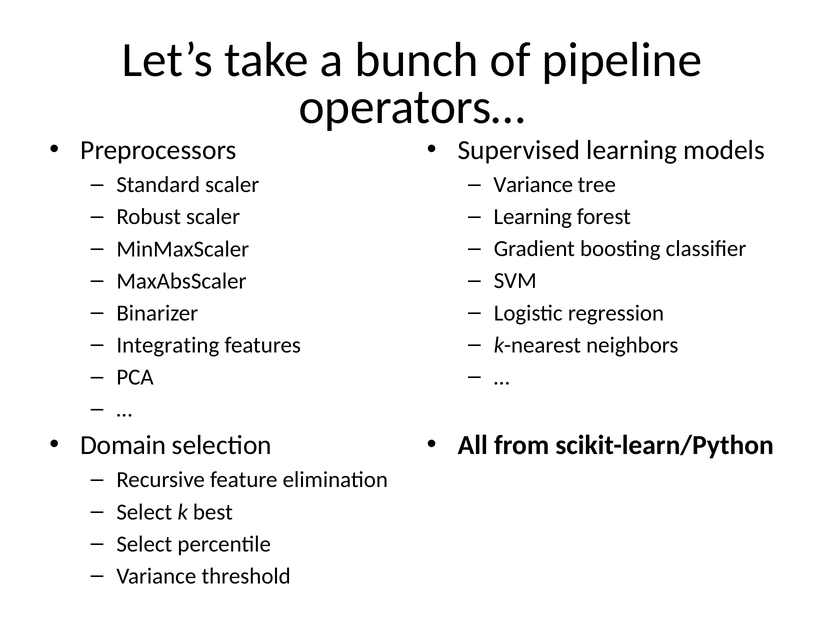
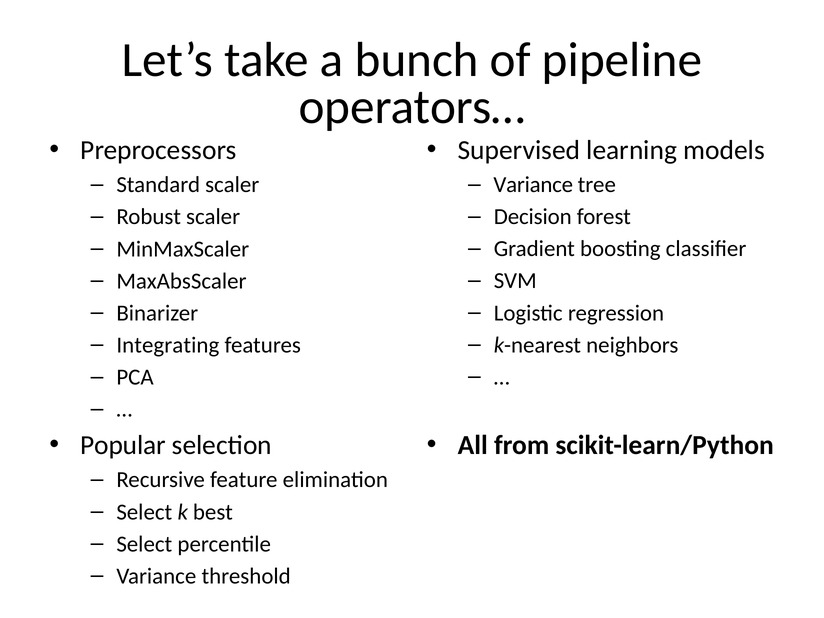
Learning at (533, 217): Learning -> Decision
Domain: Domain -> Popular
